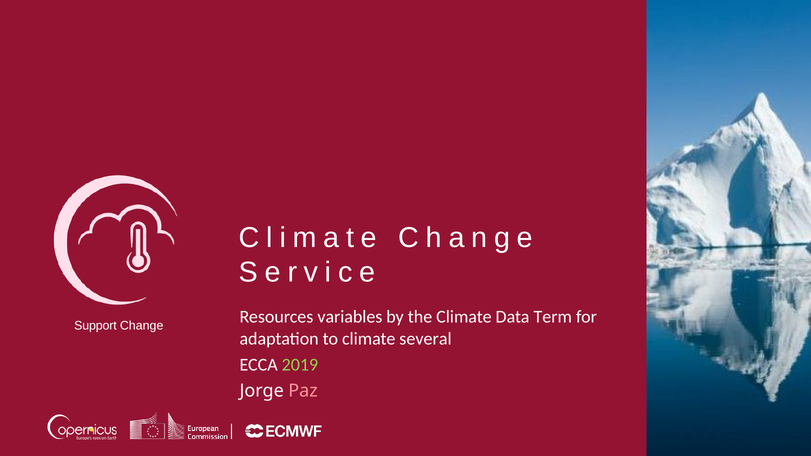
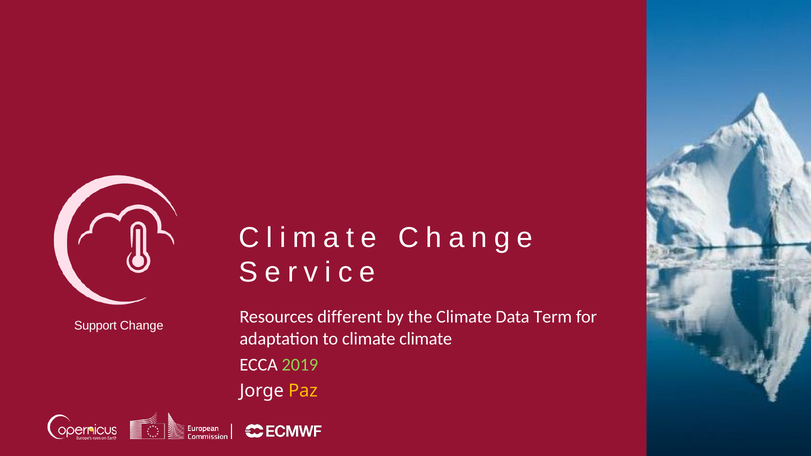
variables: variables -> different
climate several: several -> climate
Paz colour: pink -> yellow
